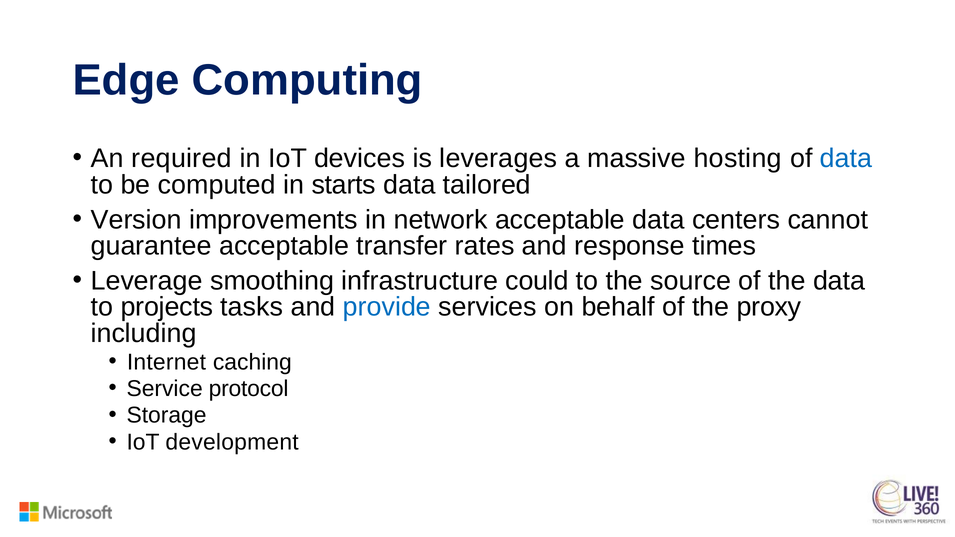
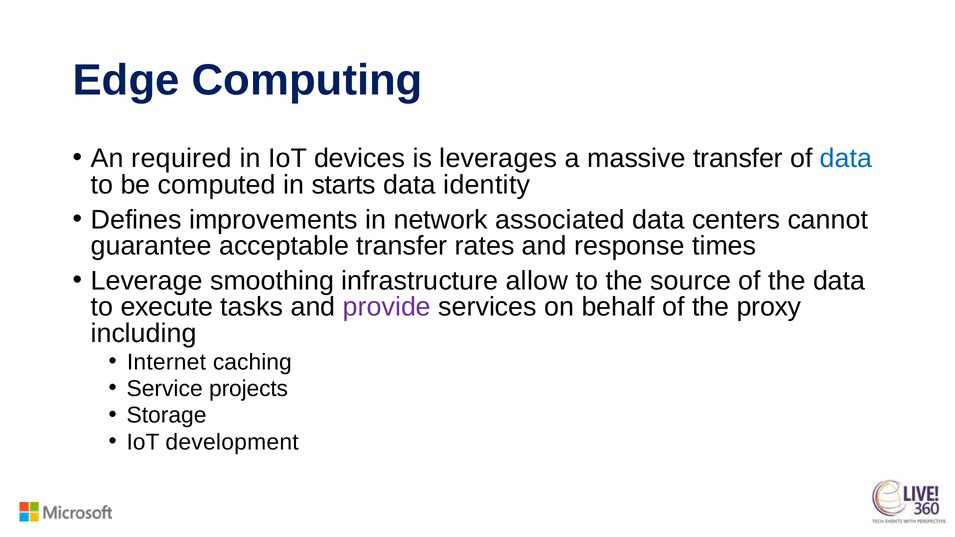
massive hosting: hosting -> transfer
tailored: tailored -> identity
Version: Version -> Defines
network acceptable: acceptable -> associated
could: could -> allow
projects: projects -> execute
provide colour: blue -> purple
protocol: protocol -> projects
